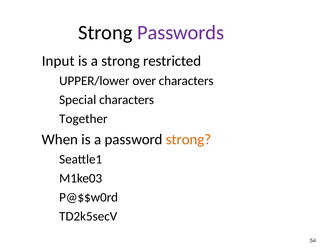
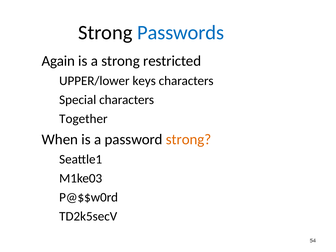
Passwords colour: purple -> blue
Input: Input -> Again
over: over -> keys
